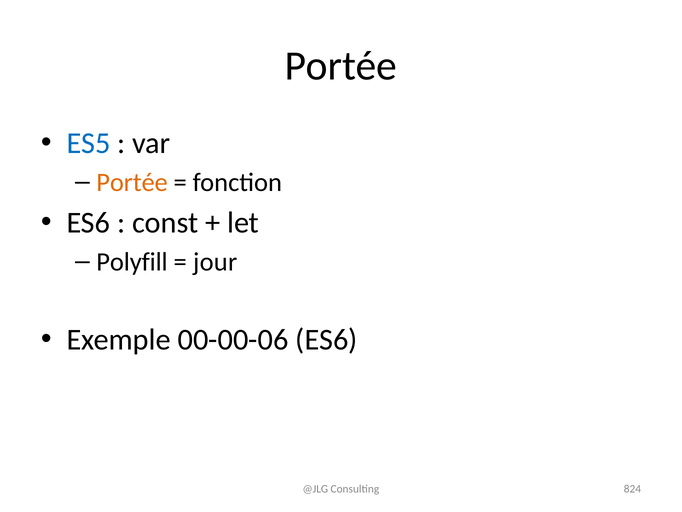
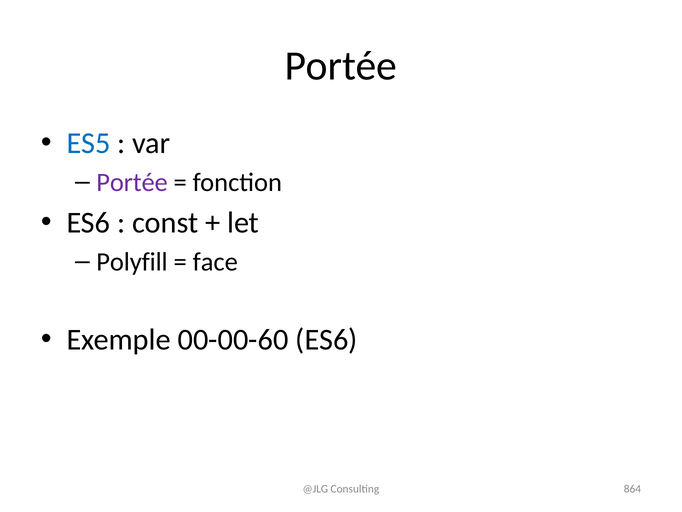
Portée at (132, 182) colour: orange -> purple
jour: jour -> face
00-00-06: 00-00-06 -> 00-00-60
824: 824 -> 864
